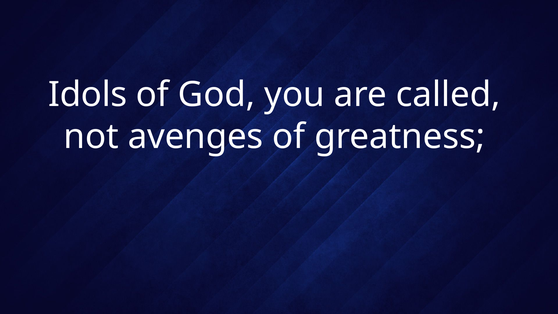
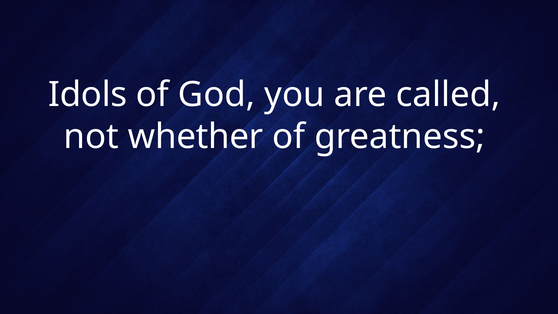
avenges: avenges -> whether
